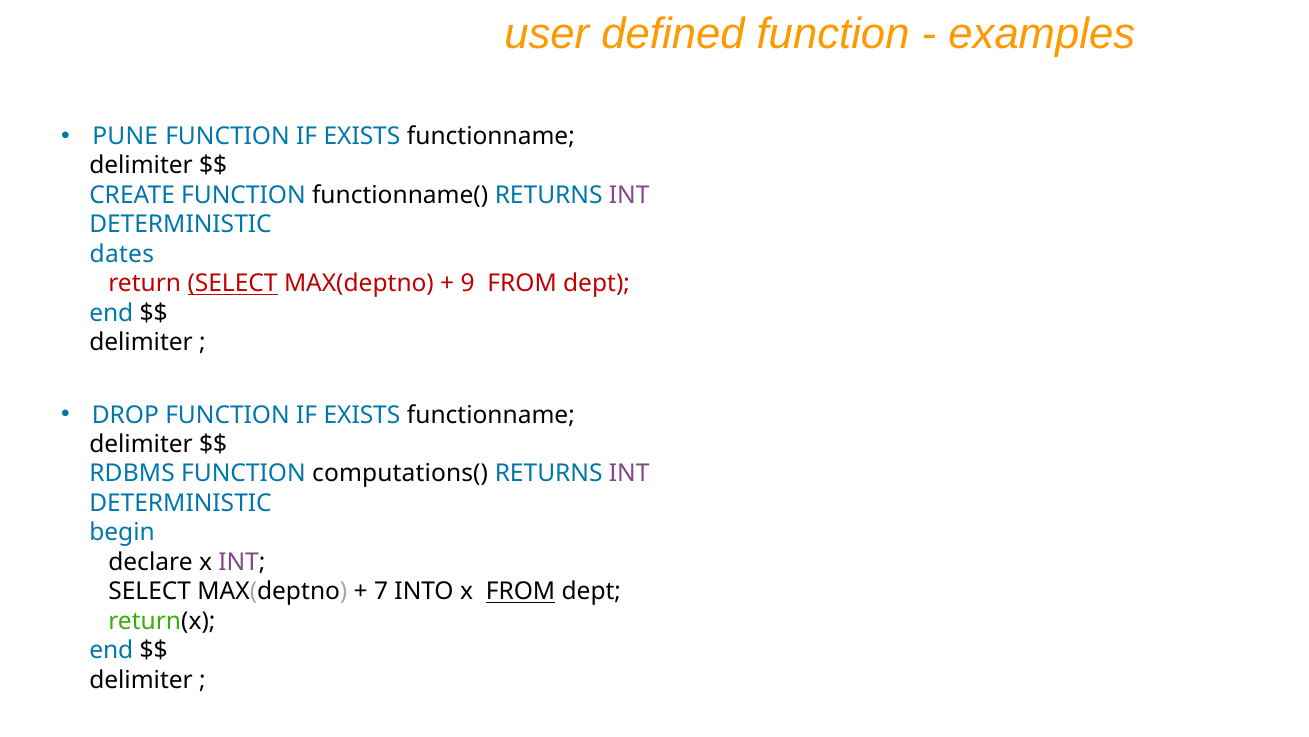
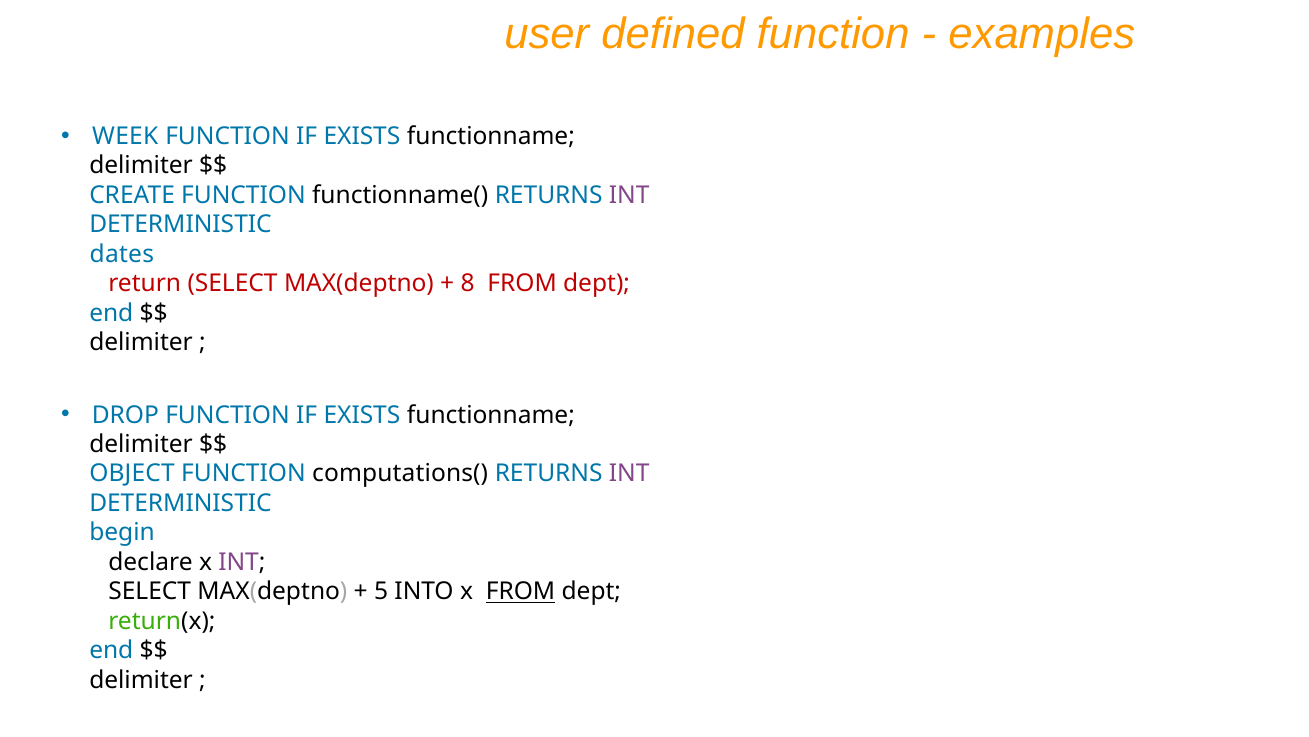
PUNE: PUNE -> WEEK
SELECT at (233, 283) underline: present -> none
9: 9 -> 8
RDBMS: RDBMS -> OBJECT
7: 7 -> 5
